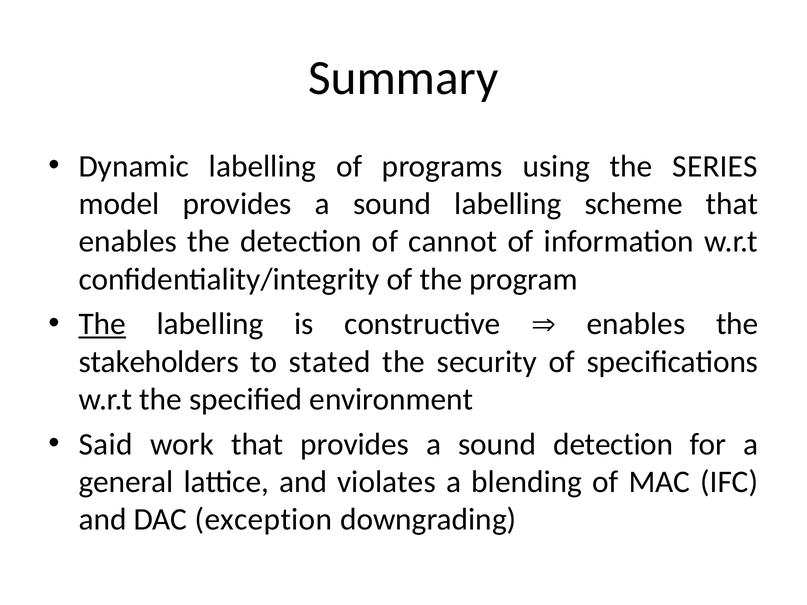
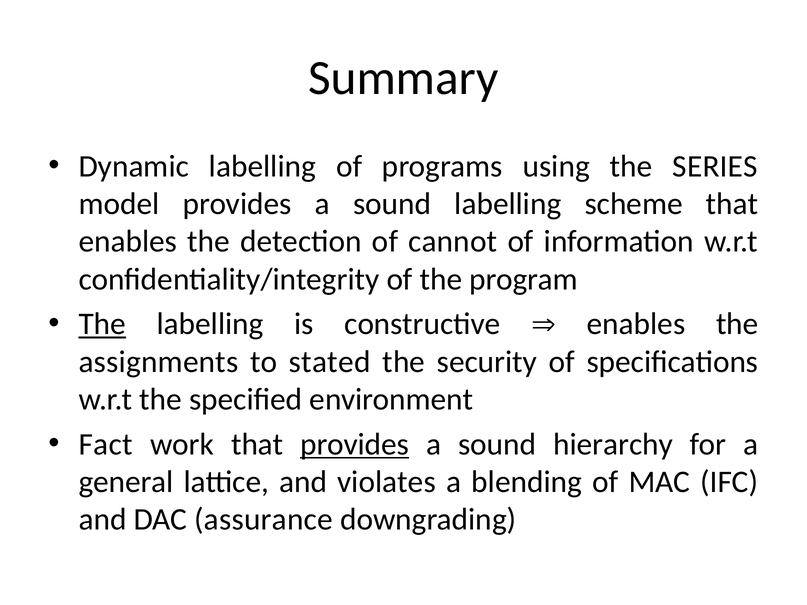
stakeholders: stakeholders -> assignments
Said: Said -> Fact
provides at (355, 444) underline: none -> present
sound detection: detection -> hierarchy
exception: exception -> assurance
